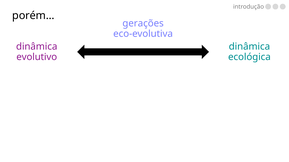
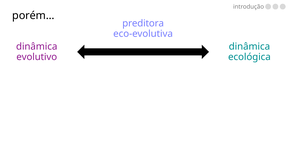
gerações: gerações -> preditora
